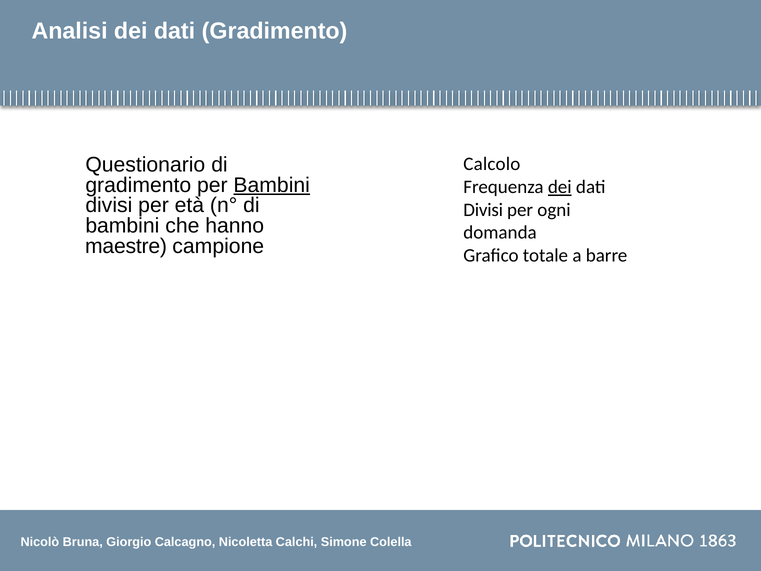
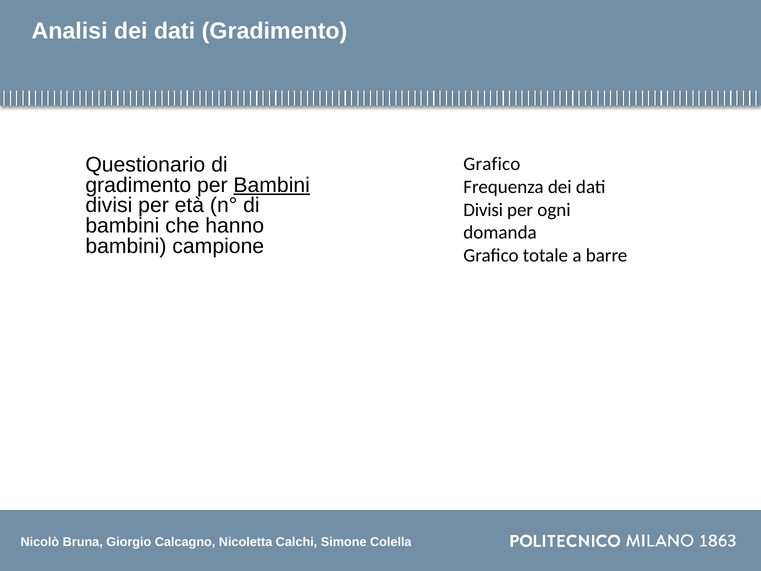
Calcolo at (492, 164): Calcolo -> Grafico
dei at (560, 187) underline: present -> none
maestre at (126, 246): maestre -> bambini
